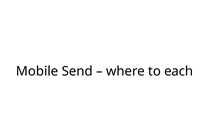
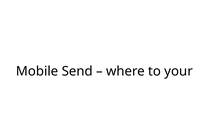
each: each -> your
